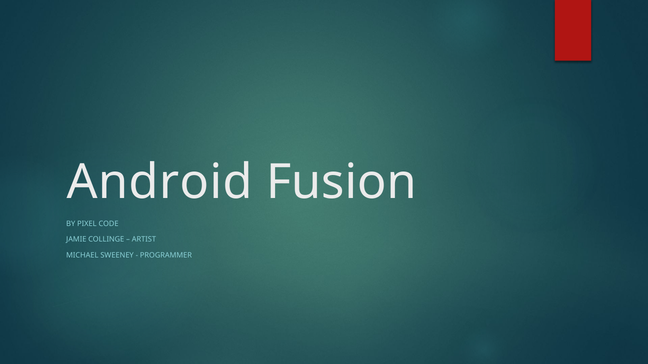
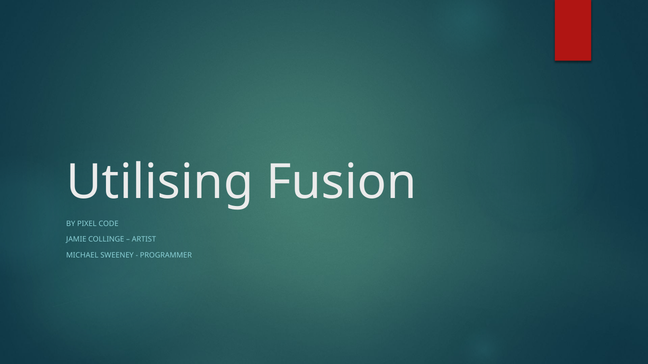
Android: Android -> Utilising
